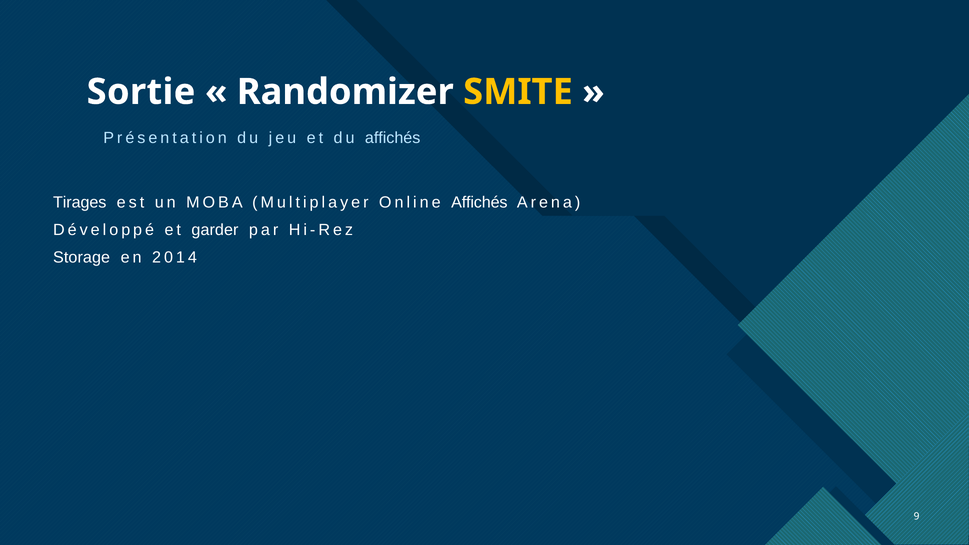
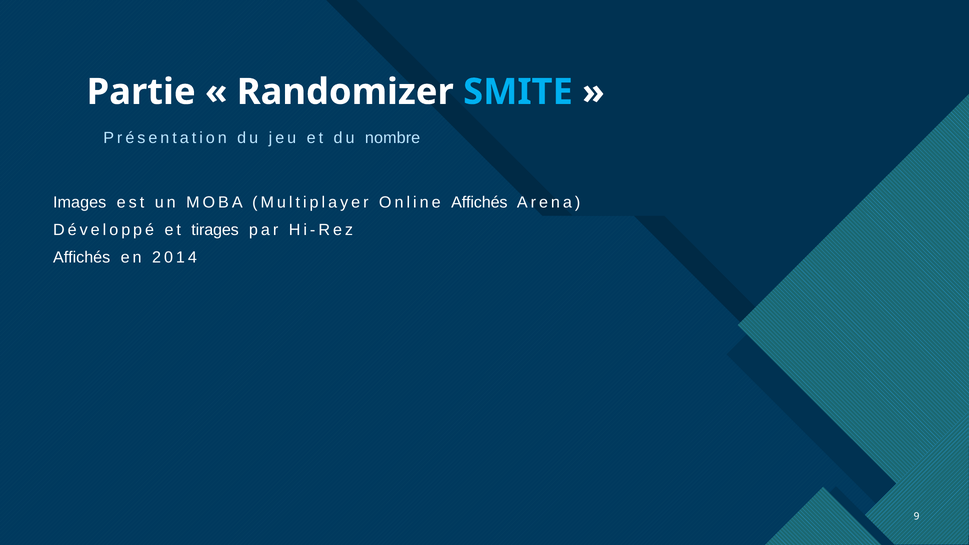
Sortie: Sortie -> Partie
SMITE colour: yellow -> light blue
du affichés: affichés -> nombre
Tirages: Tirages -> Images
garder: garder -> tirages
Storage at (82, 258): Storage -> Affichés
